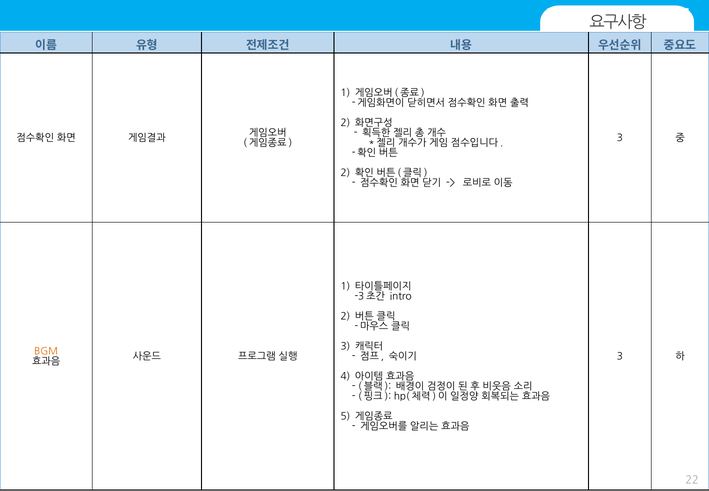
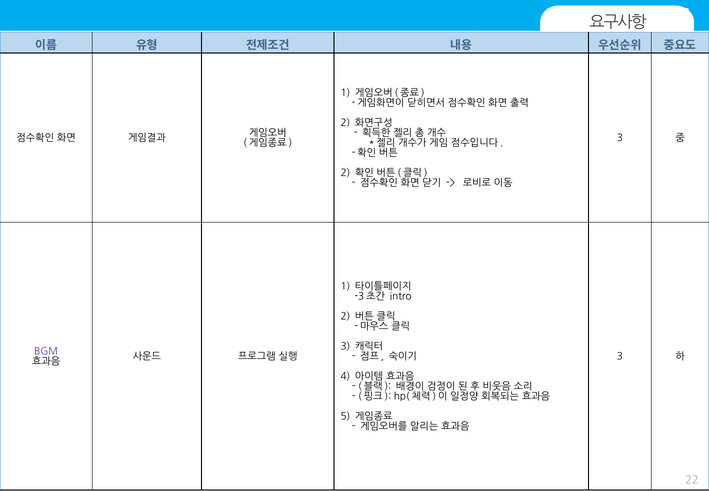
BGM colour: orange -> purple
